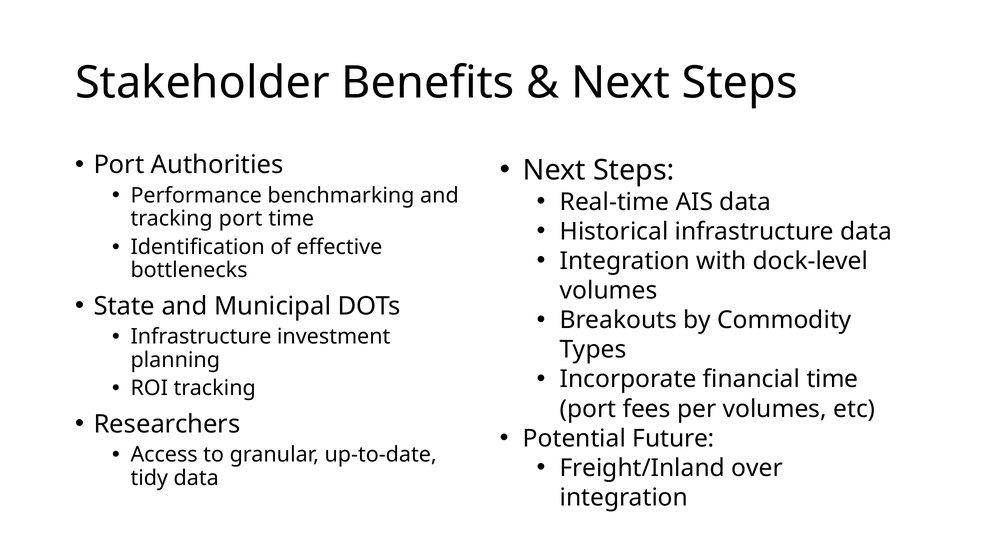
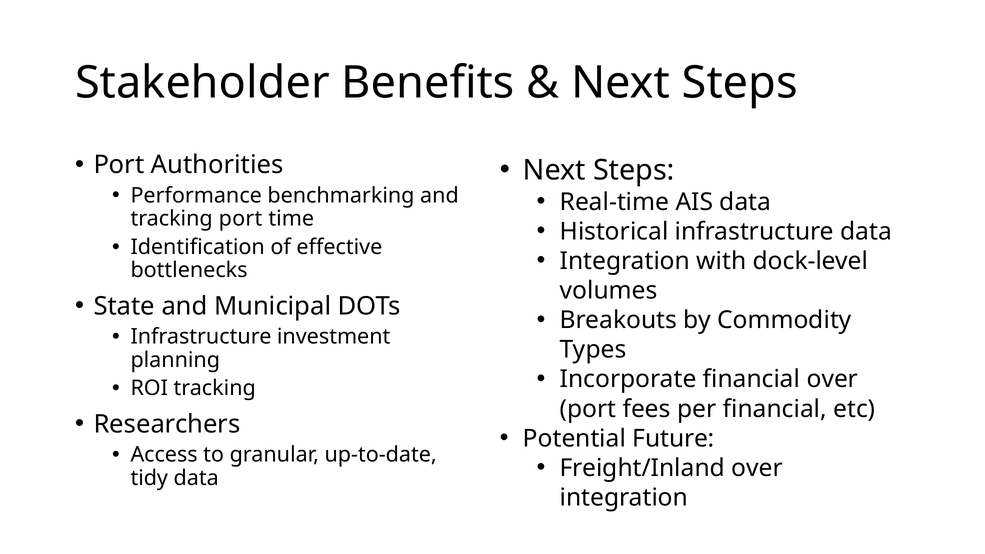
financial time: time -> over
per volumes: volumes -> financial
